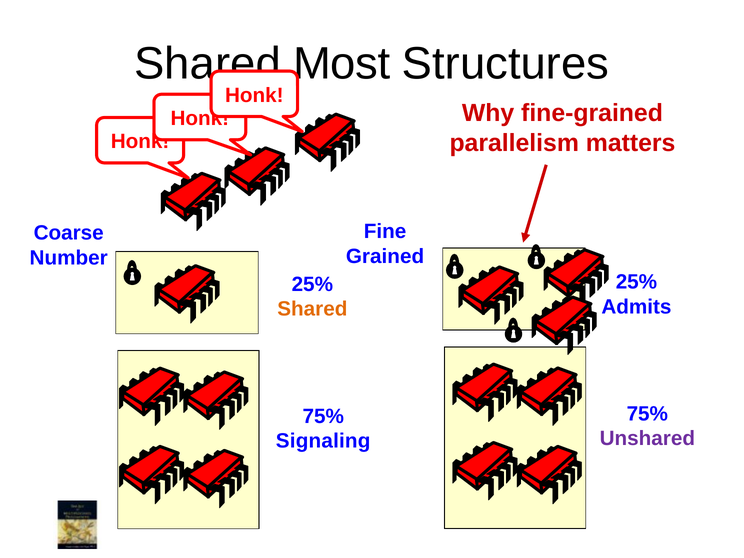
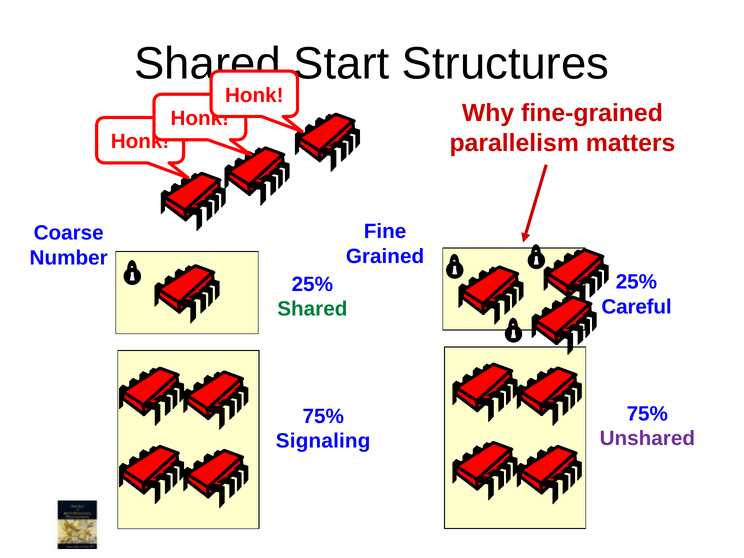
Most: Most -> Start
Admits: Admits -> Careful
Shared at (312, 309) colour: orange -> green
